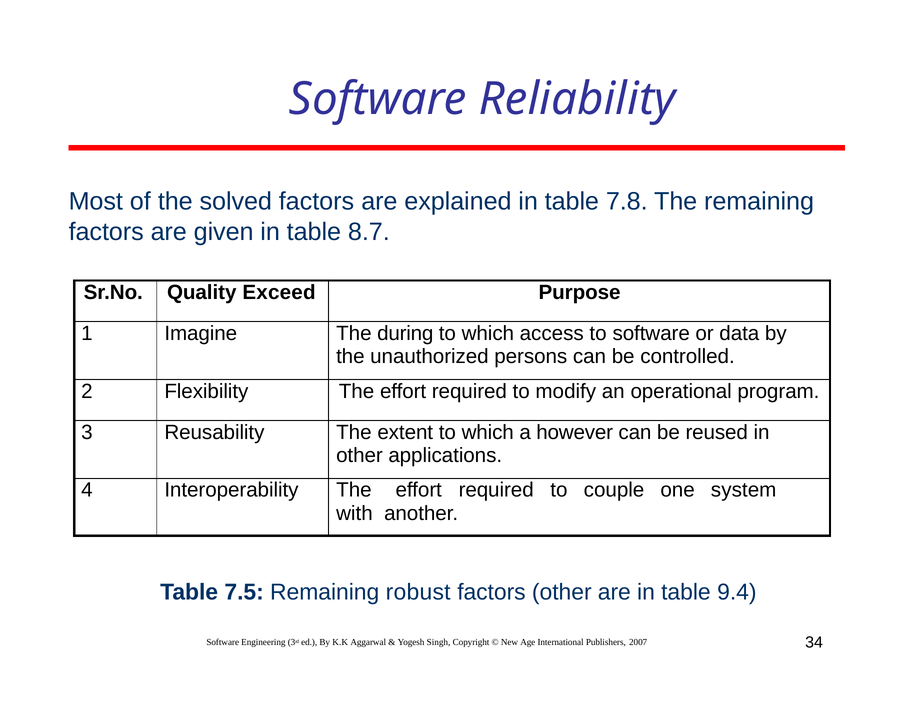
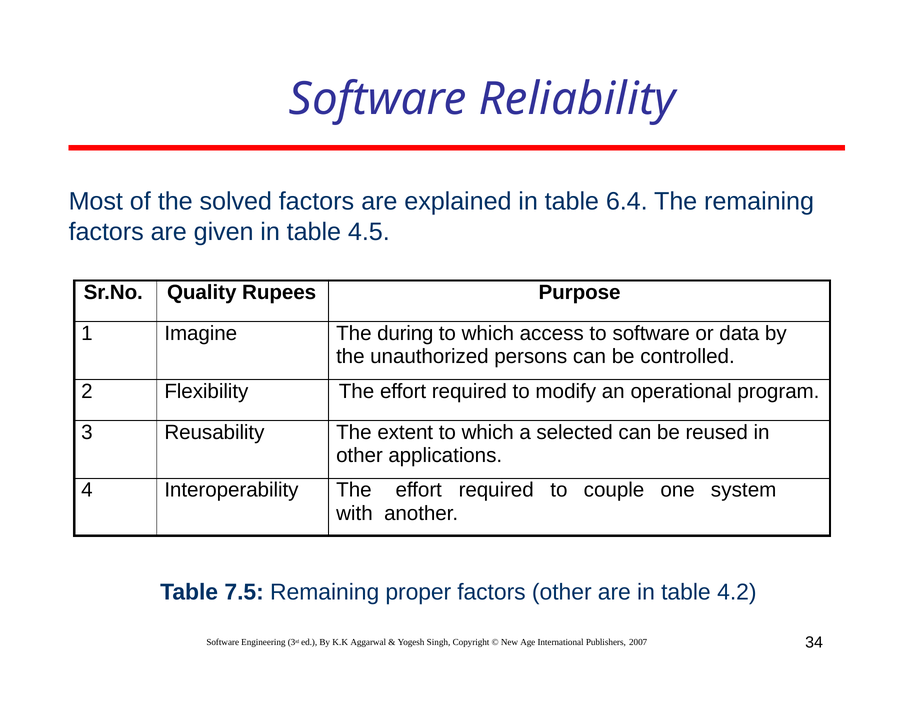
7.8: 7.8 -> 6.4
8.7: 8.7 -> 4.5
Exceed: Exceed -> Rupees
however: however -> selected
robust: robust -> proper
9.4: 9.4 -> 4.2
